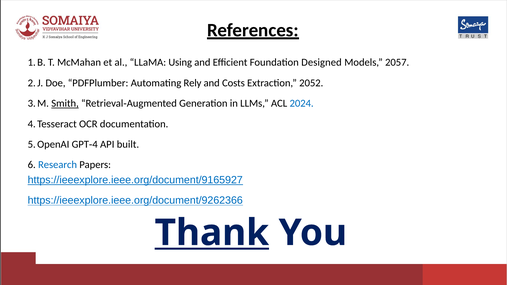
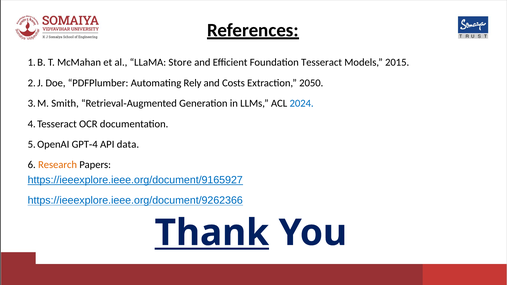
Using: Using -> Store
Designed: Designed -> Tesseract
2057: 2057 -> 2015
2052: 2052 -> 2050
Smith underline: present -> none
built: built -> data
Research colour: blue -> orange
